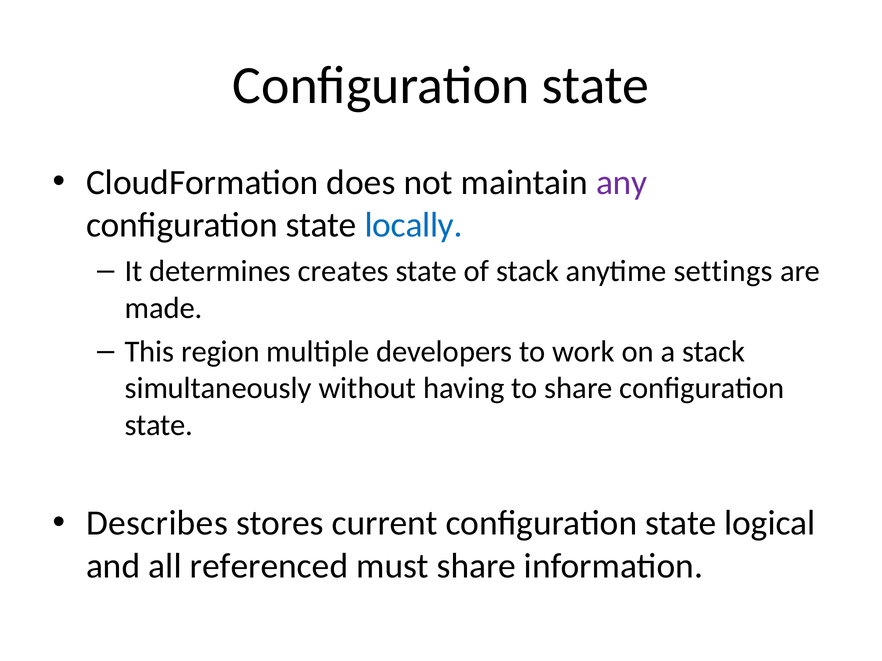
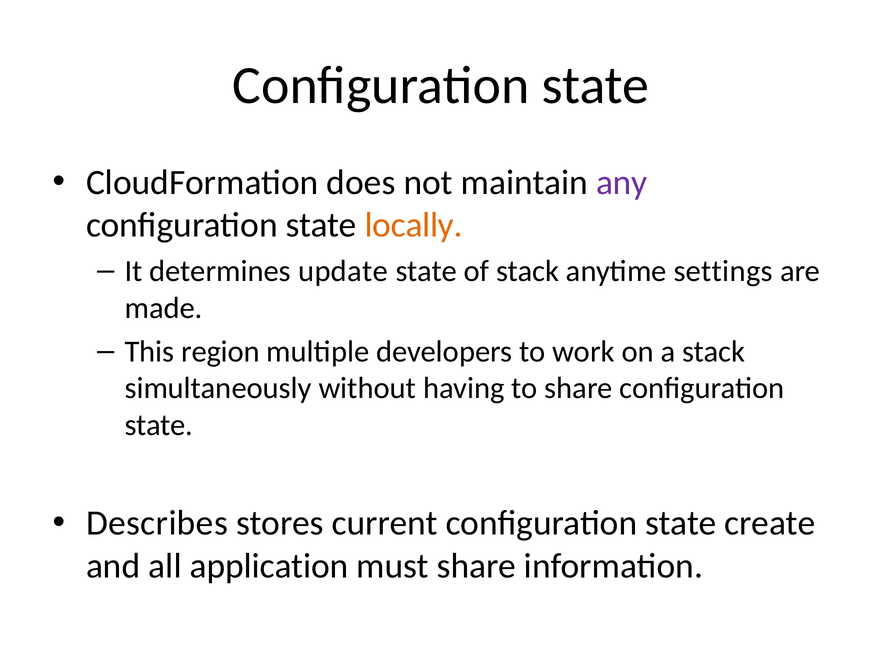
locally colour: blue -> orange
creates: creates -> update
logical: logical -> create
referenced: referenced -> application
